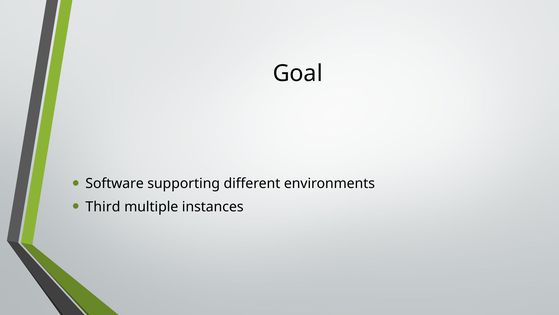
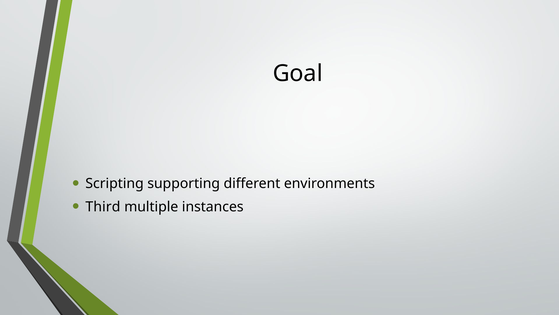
Software: Software -> Scripting
